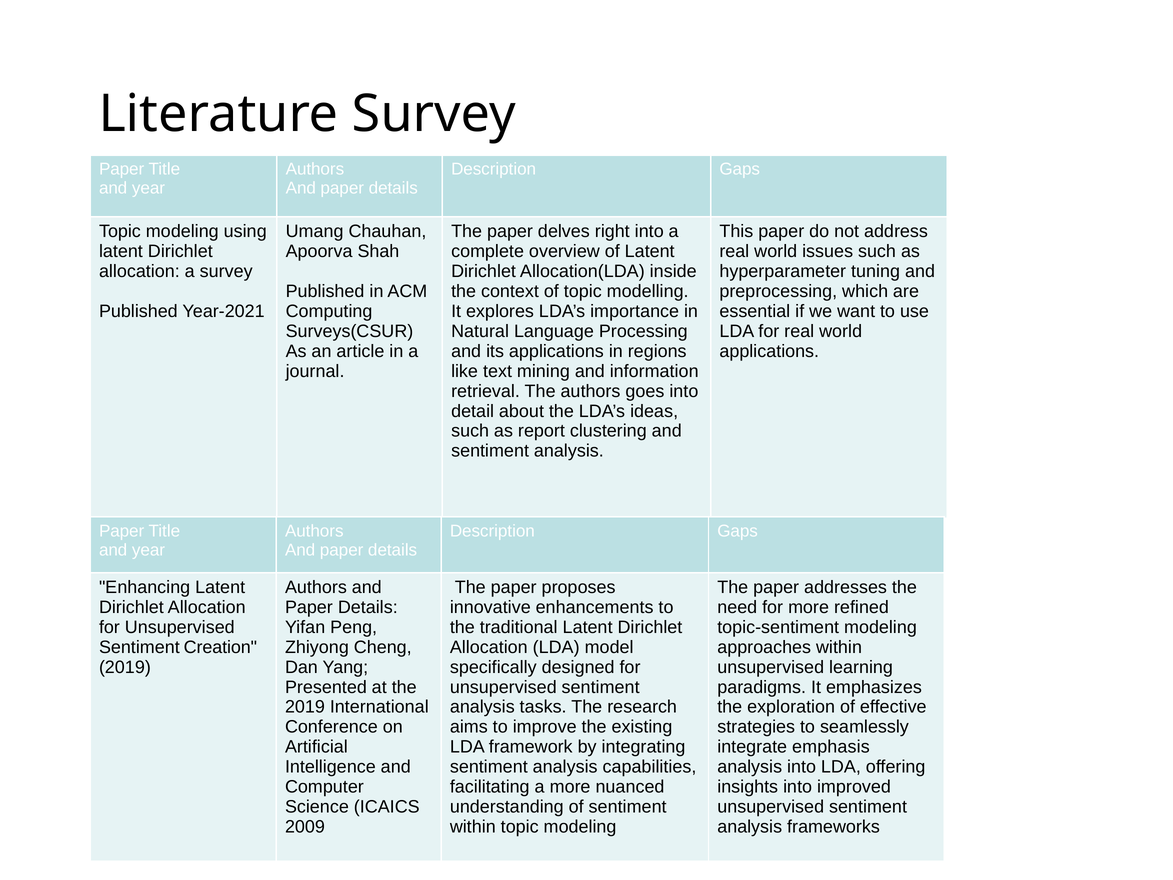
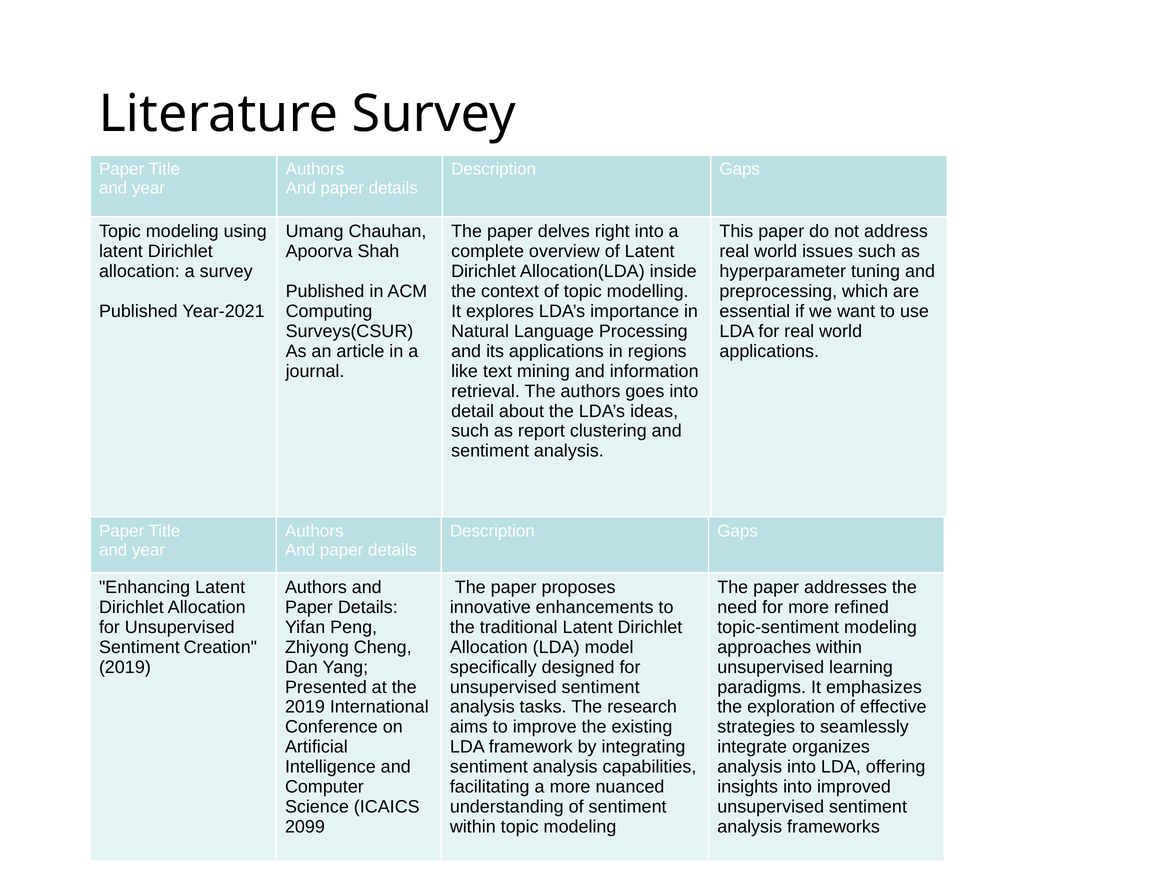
emphasis: emphasis -> organizes
2009: 2009 -> 2099
